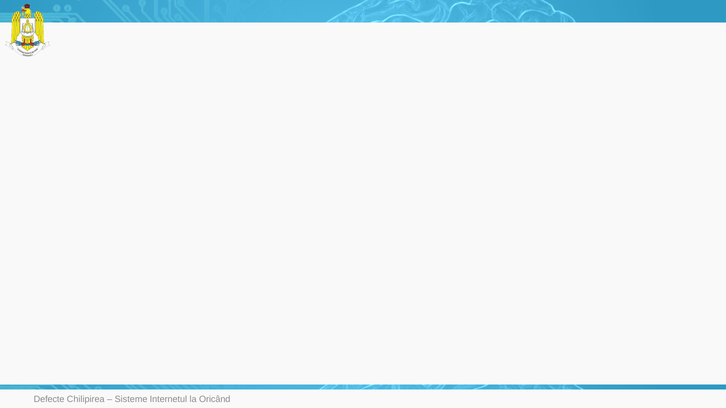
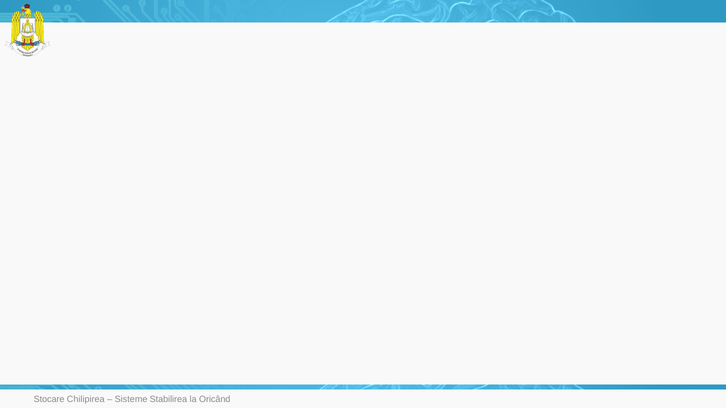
Defecte: Defecte -> Stocare
Internetul: Internetul -> Stabilirea
